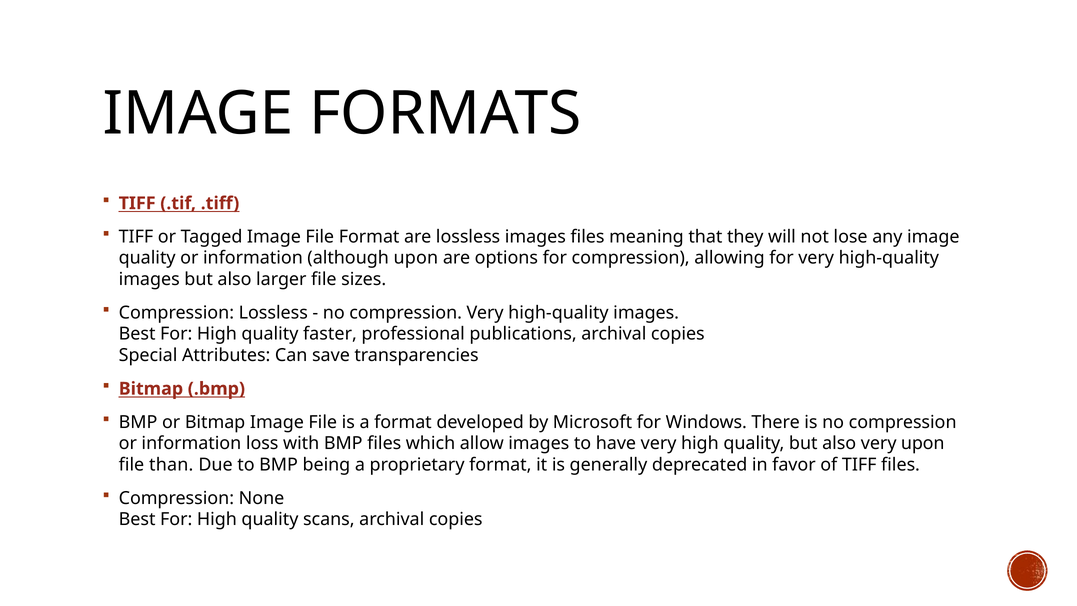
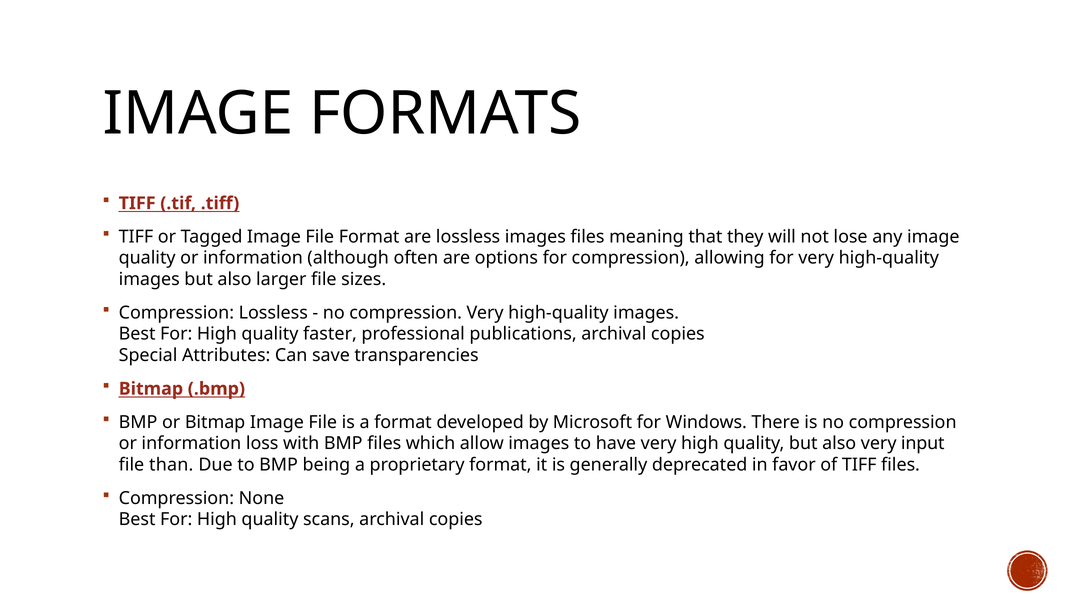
although upon: upon -> often
very upon: upon -> input
